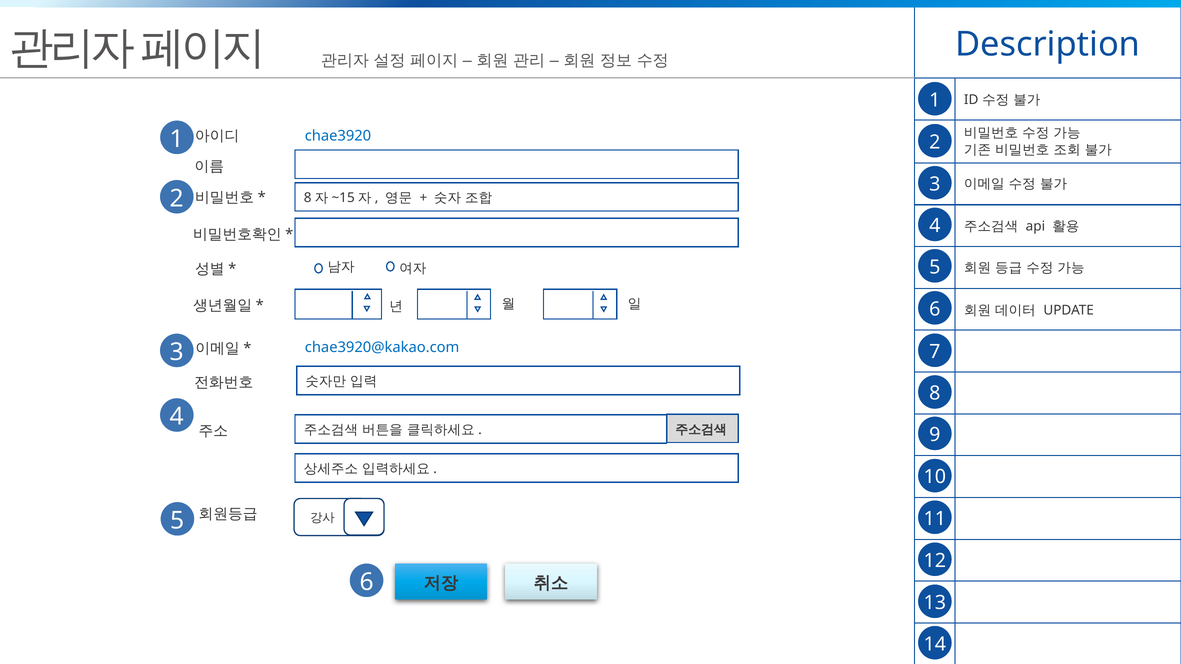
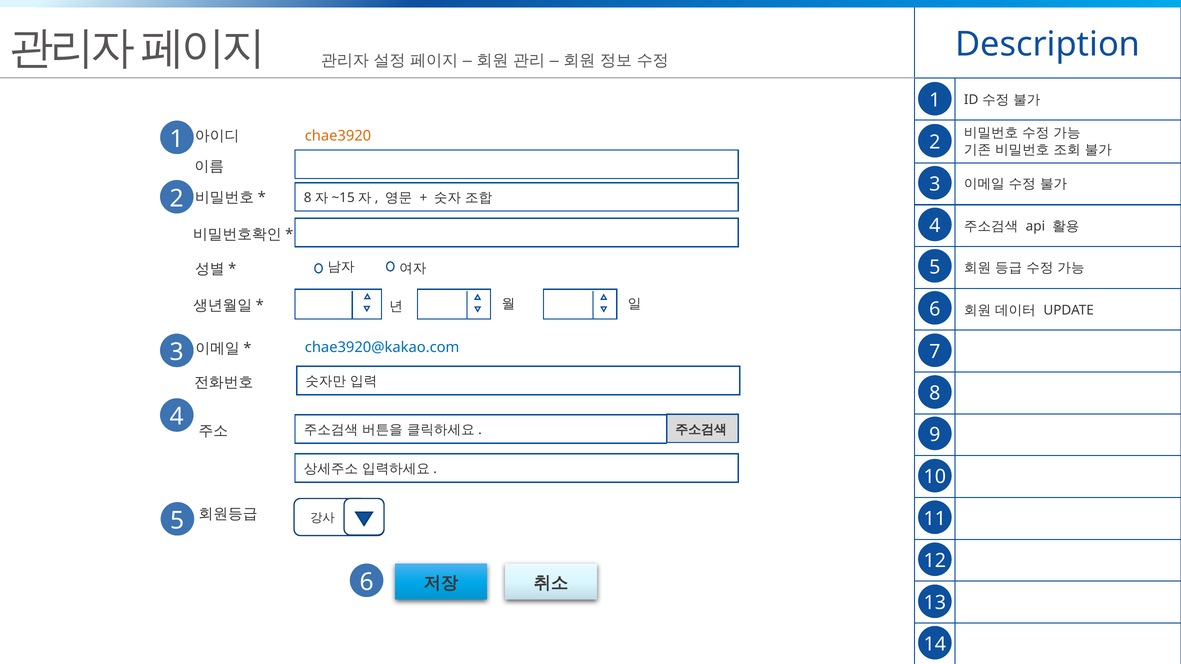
chae3920 colour: blue -> orange
